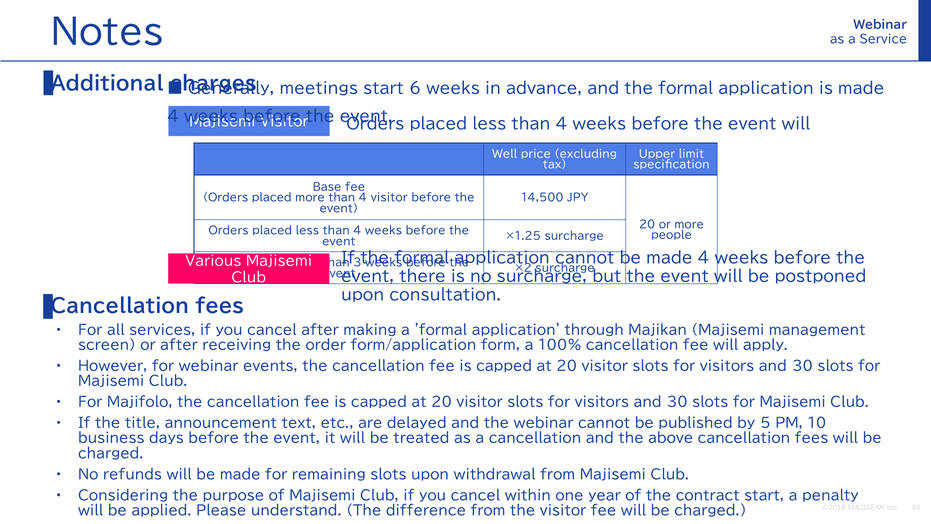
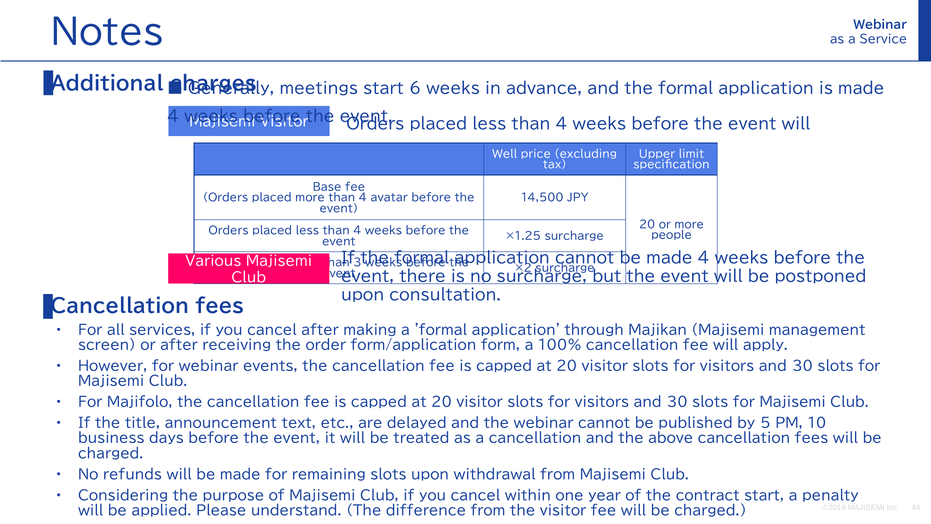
4 visitor: visitor -> avatar
